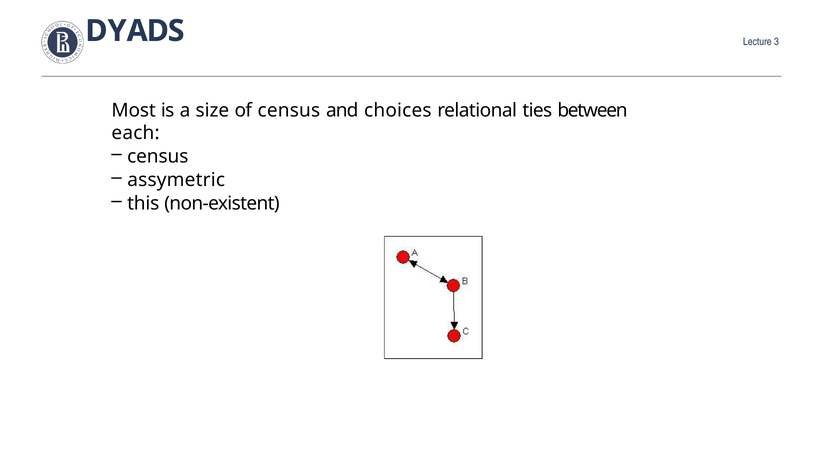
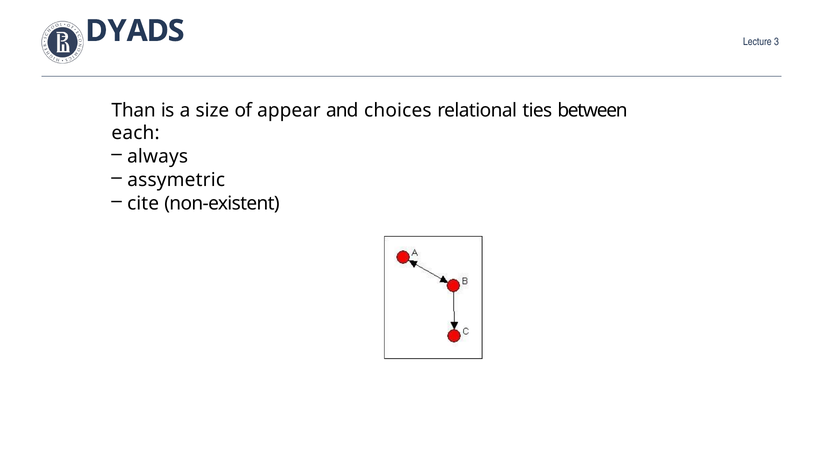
Most: Most -> Than
of census: census -> appear
census at (158, 157): census -> always
this: this -> cite
